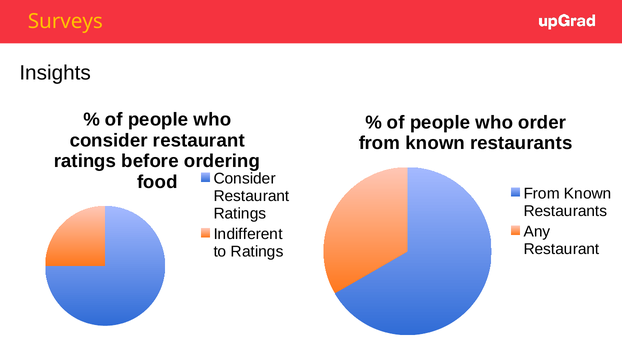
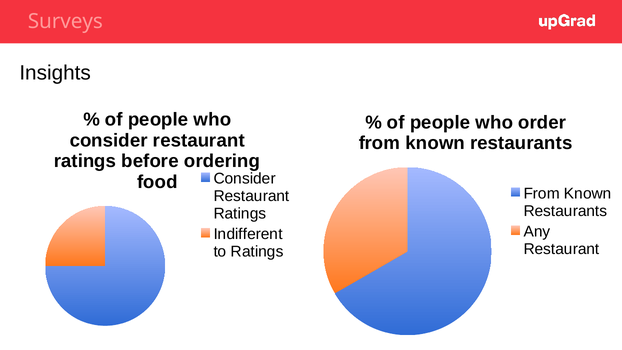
Surveys colour: yellow -> pink
